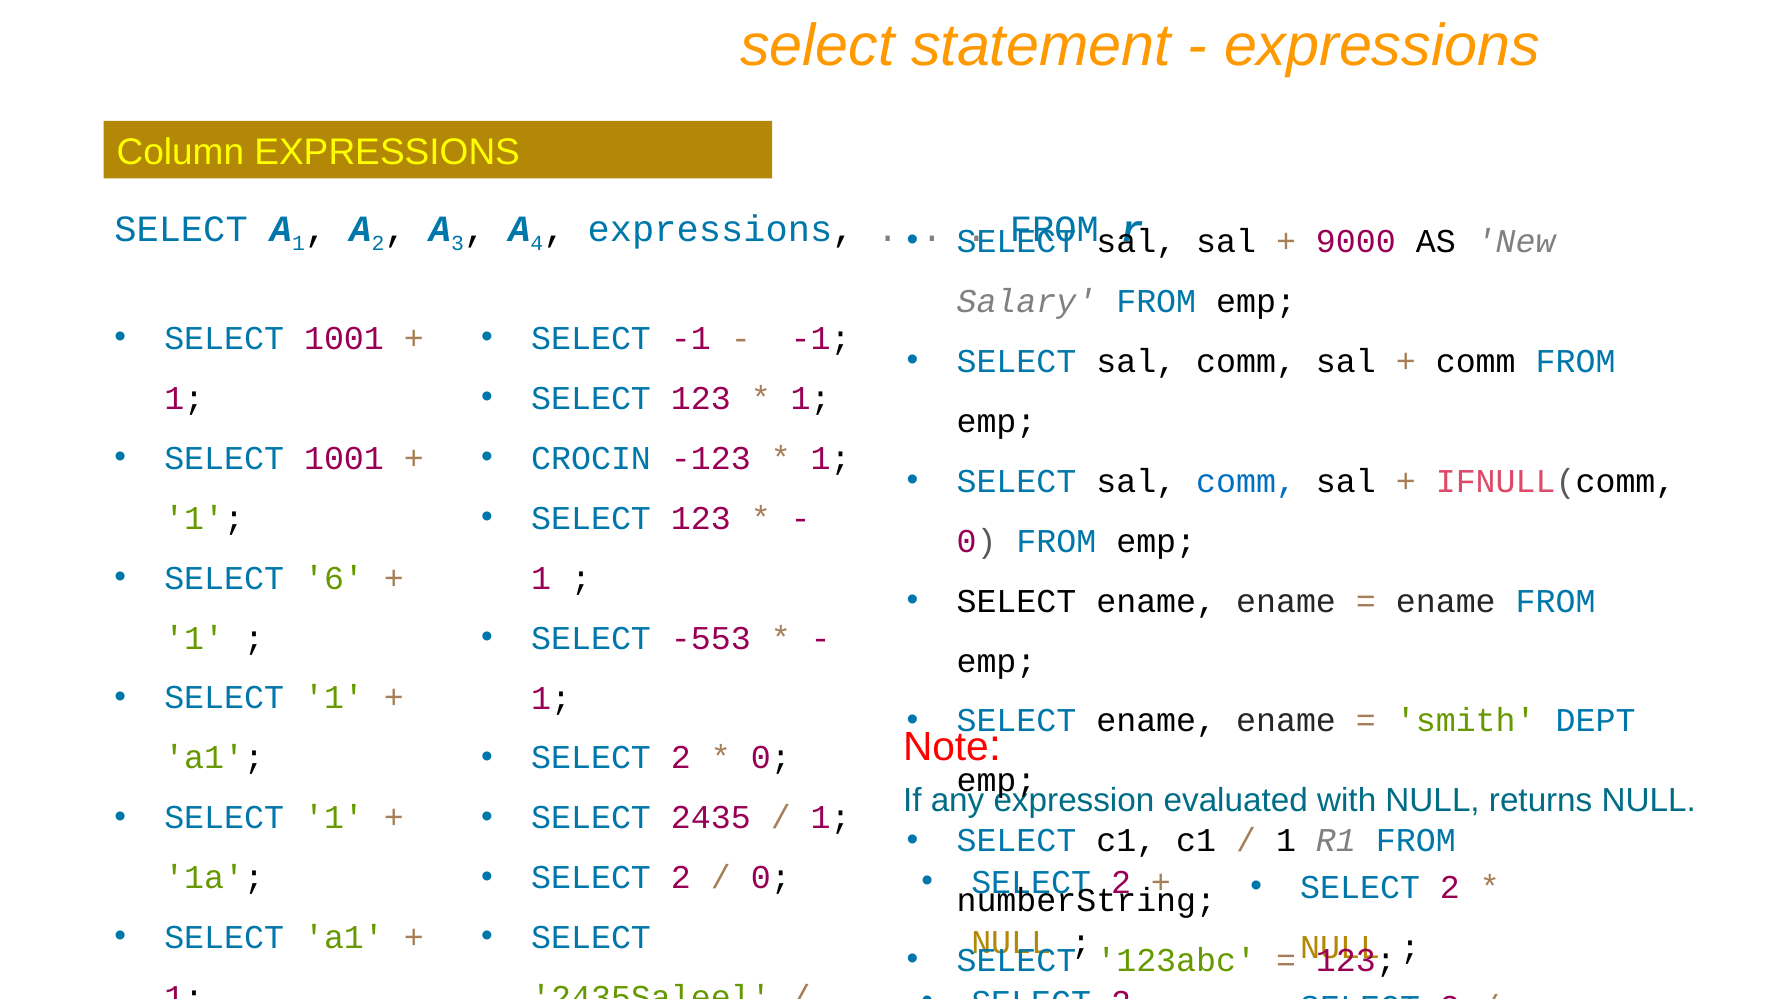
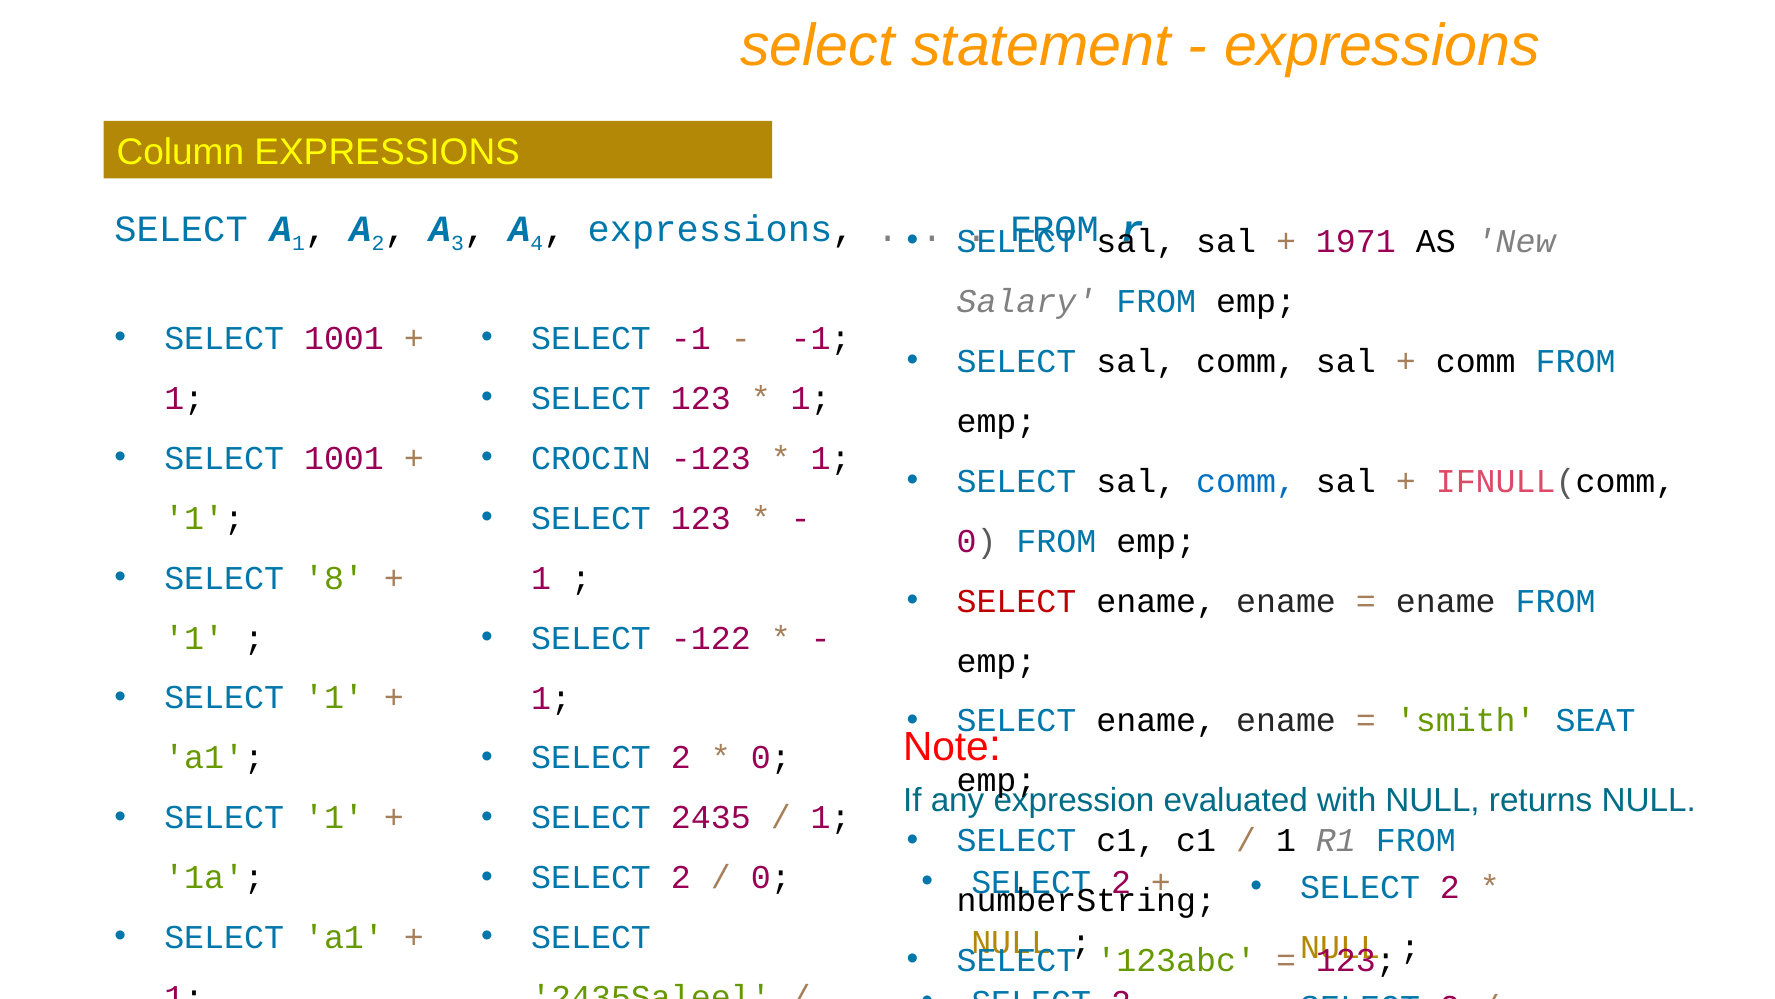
9000: 9000 -> 1971
6: 6 -> 8
SELECT at (1016, 601) colour: black -> red
-553: -553 -> -122
DEPT: DEPT -> SEAT
